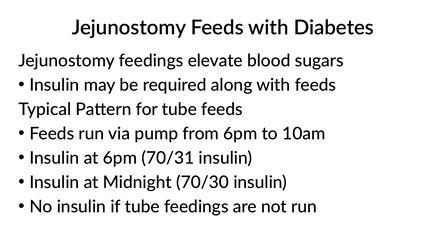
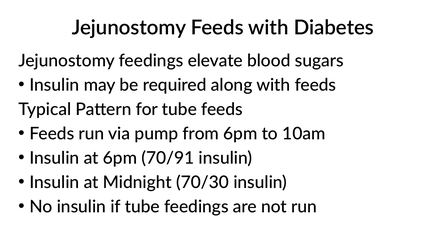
70/31: 70/31 -> 70/91
